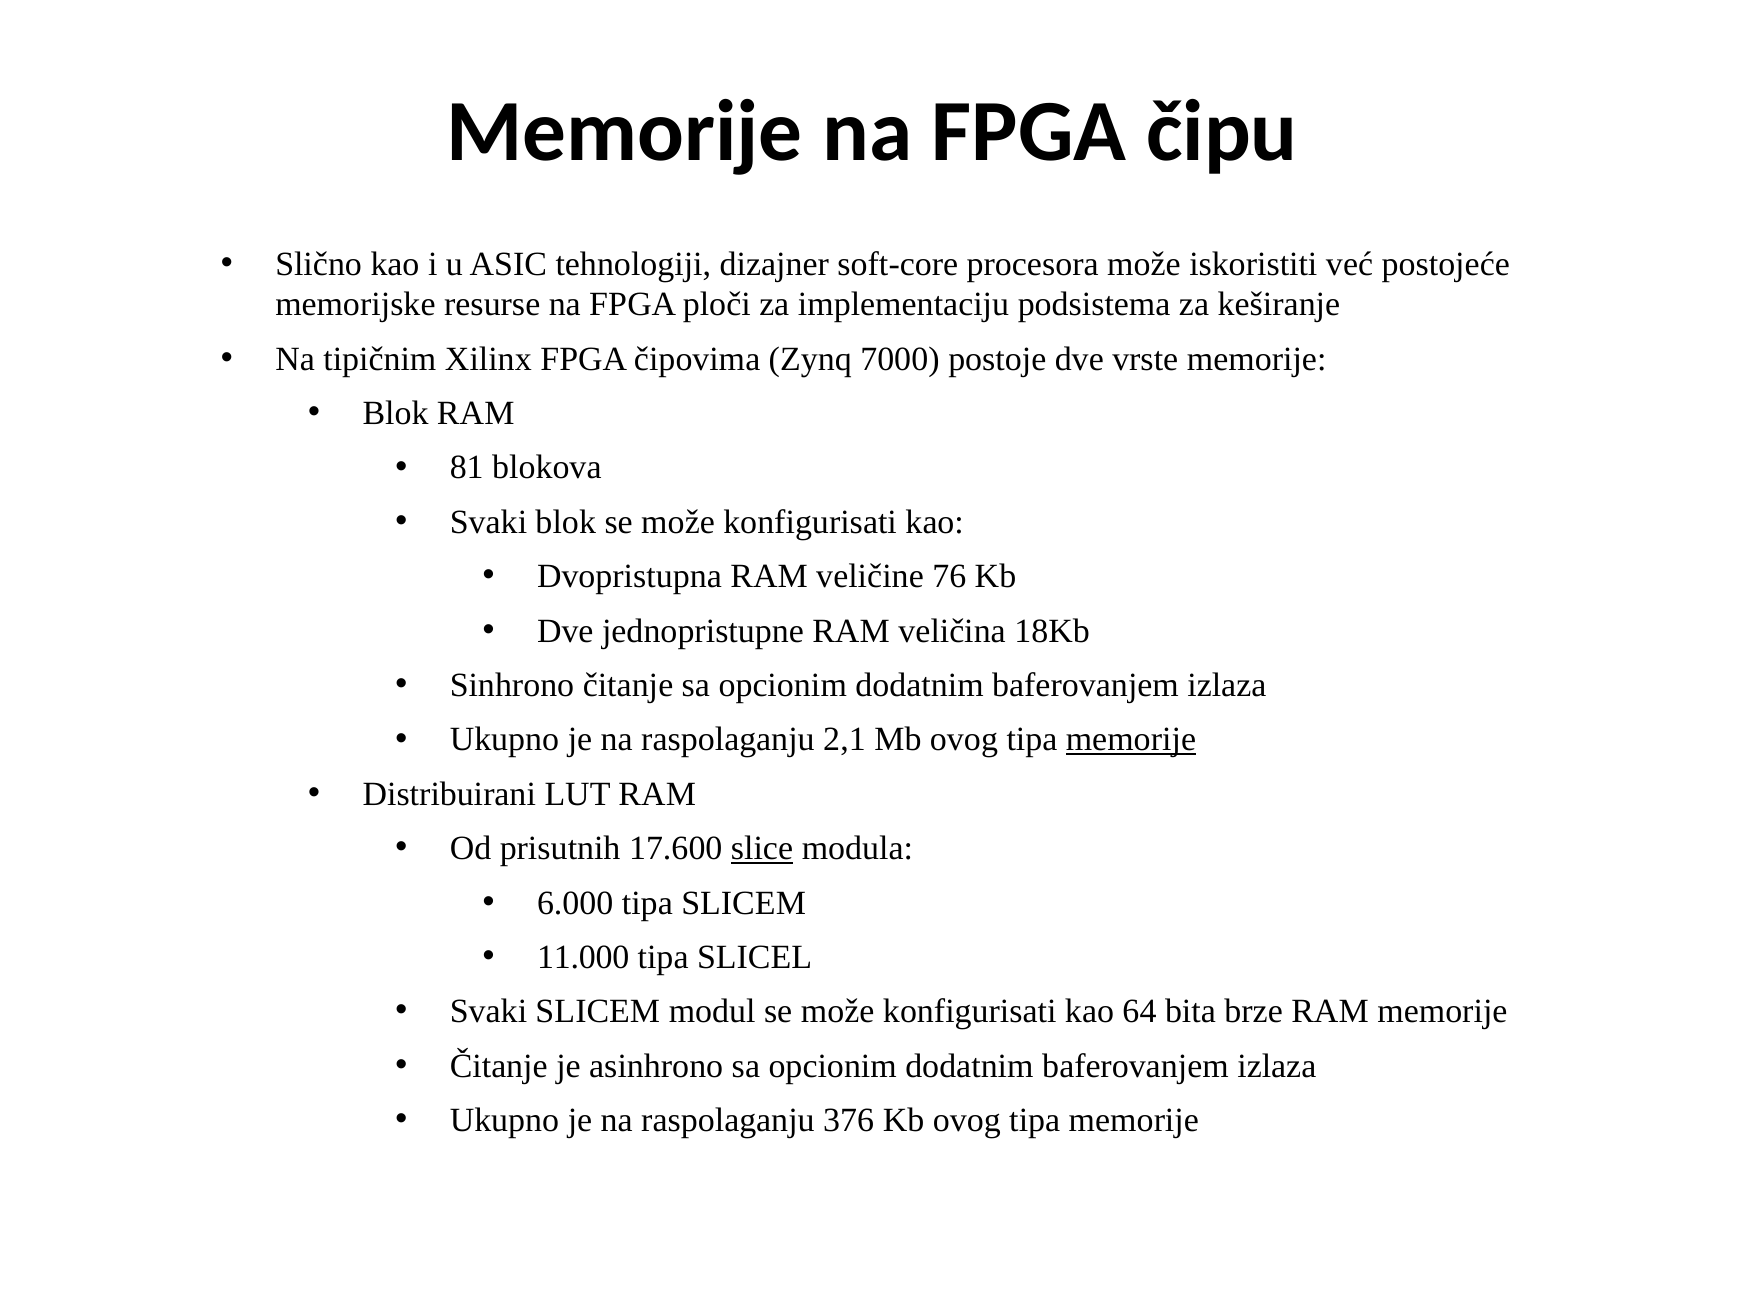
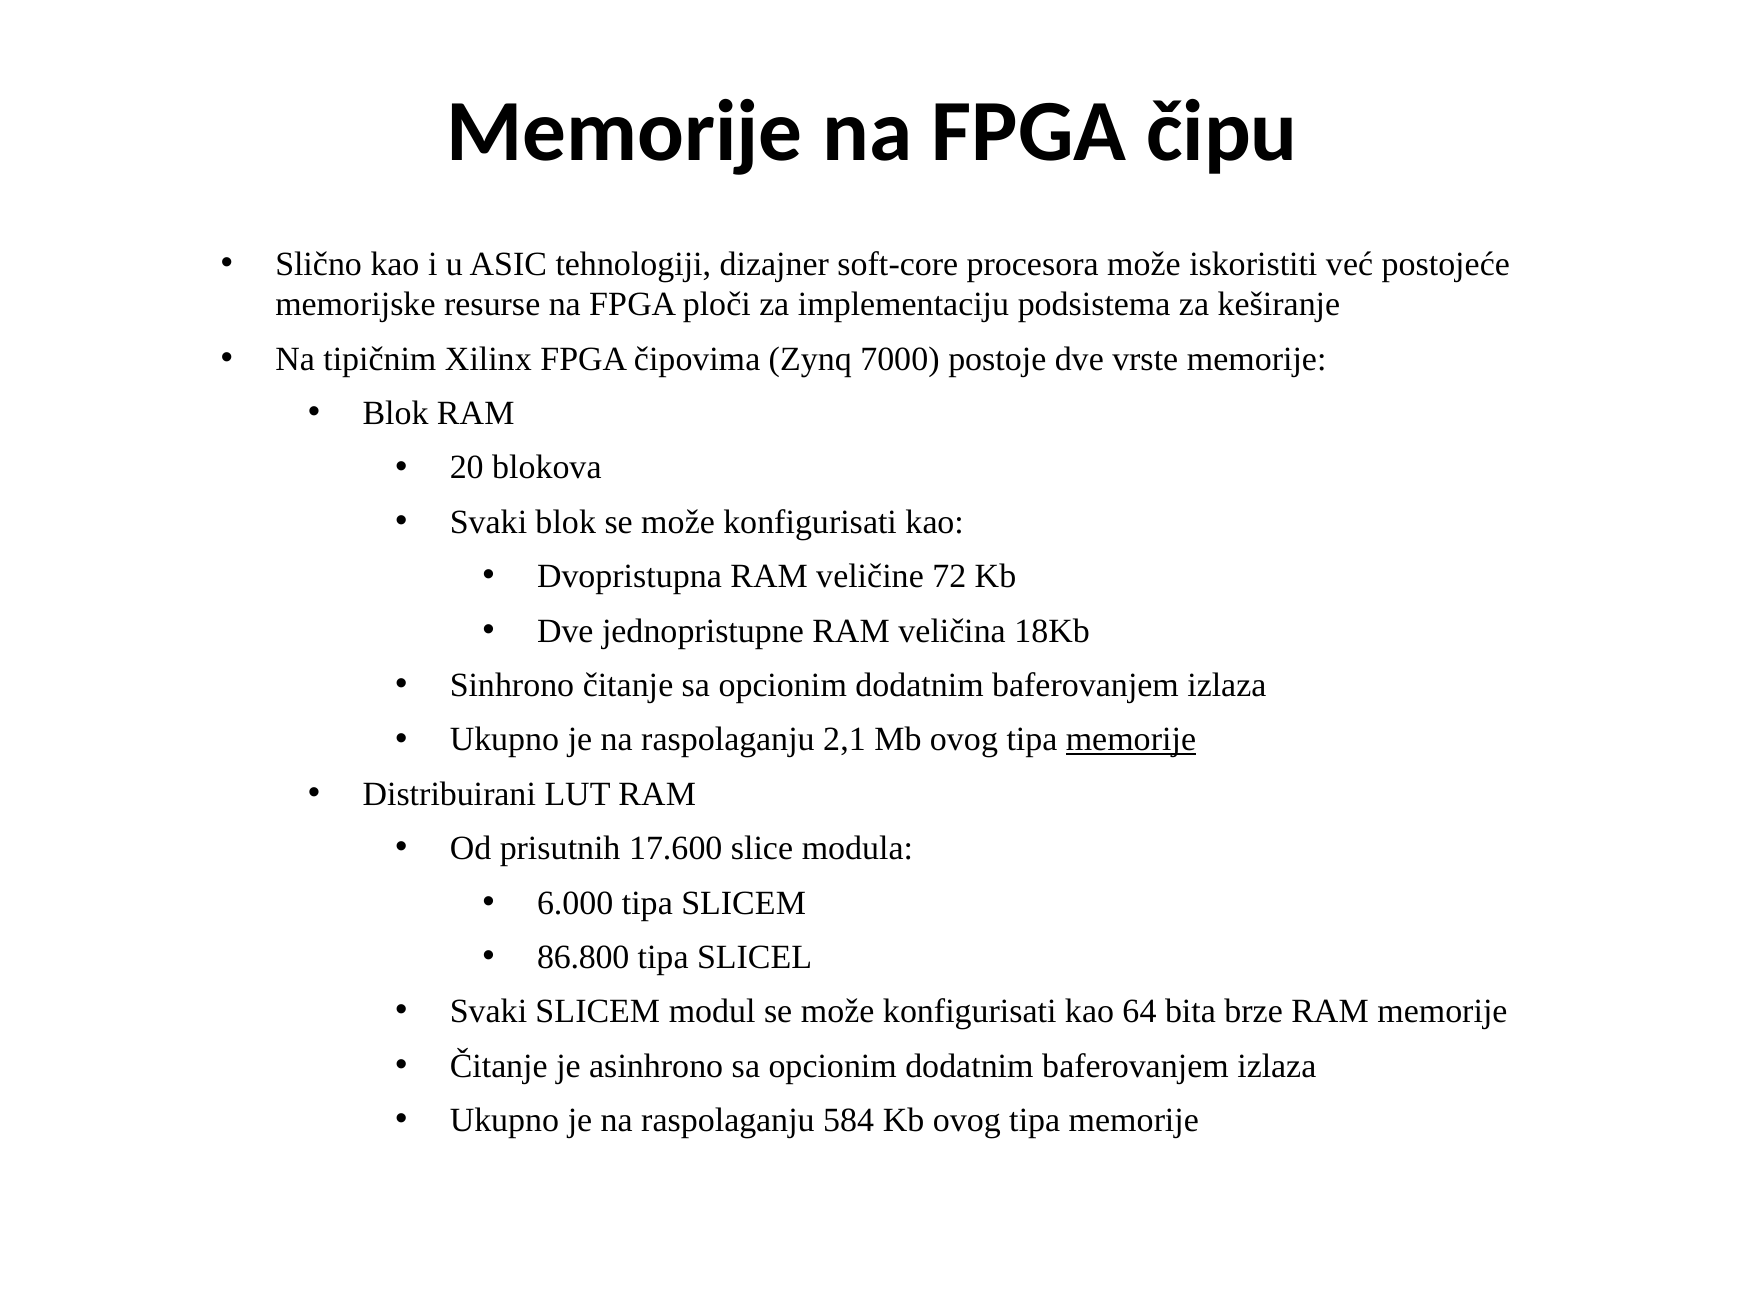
81: 81 -> 20
76: 76 -> 72
slice underline: present -> none
11.000: 11.000 -> 86.800
376: 376 -> 584
